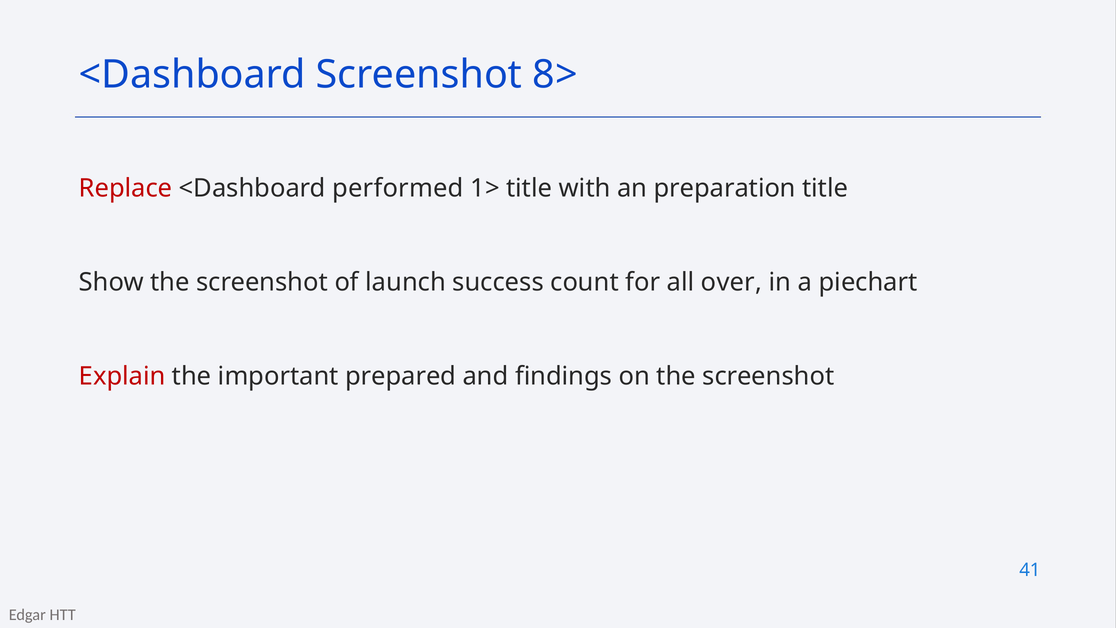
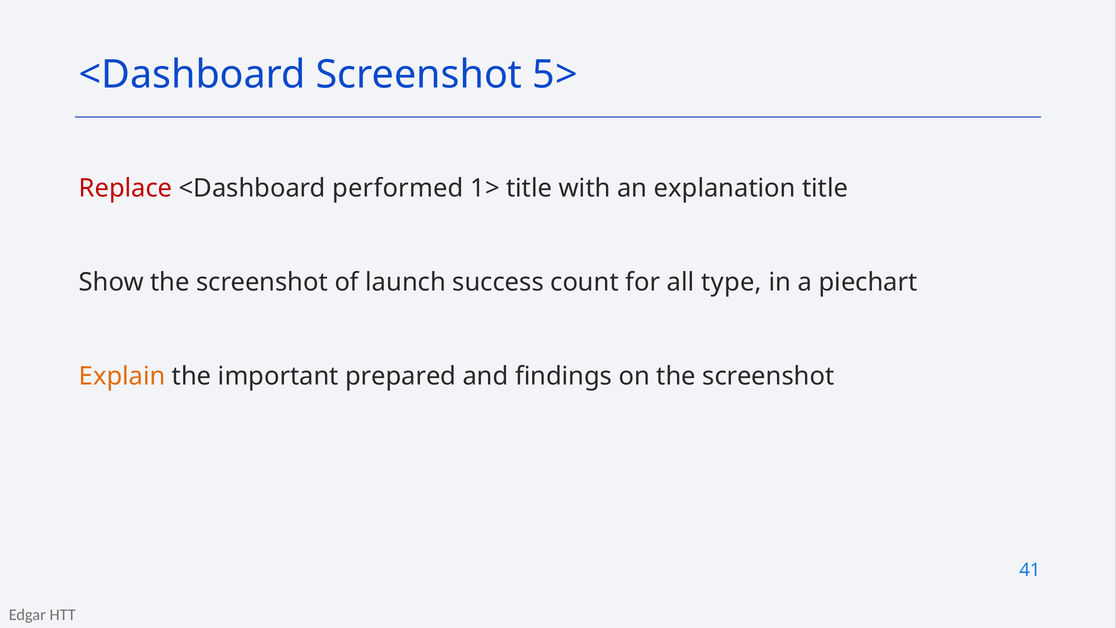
8>: 8> -> 5>
preparation: preparation -> explanation
over: over -> type
Explain colour: red -> orange
